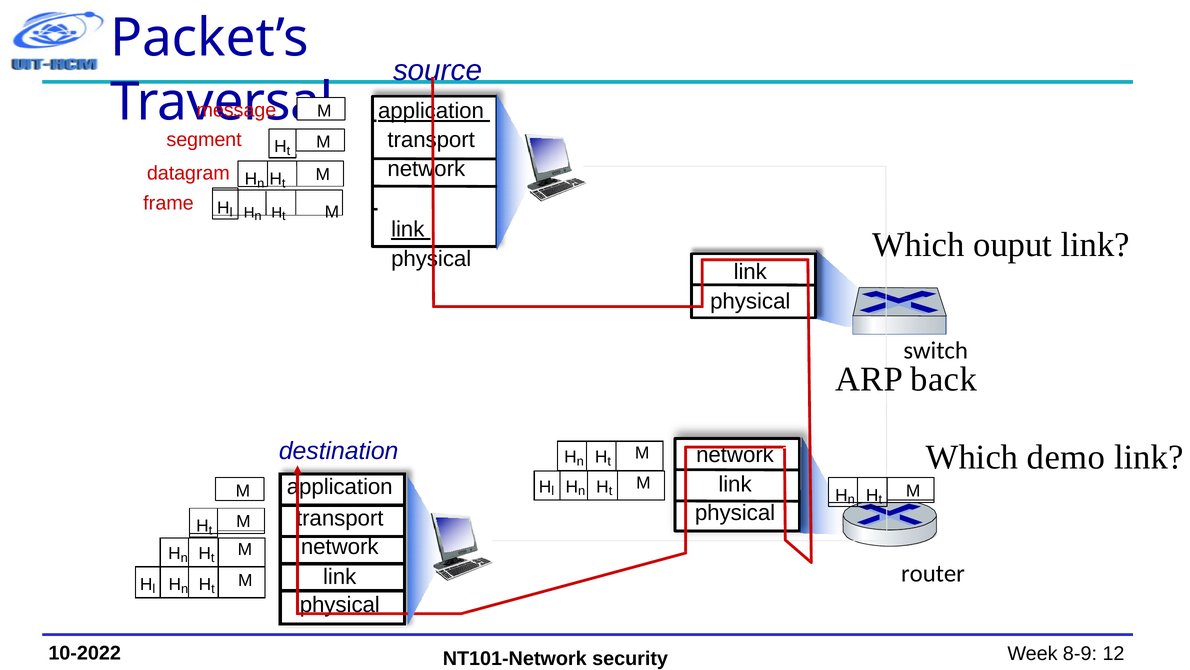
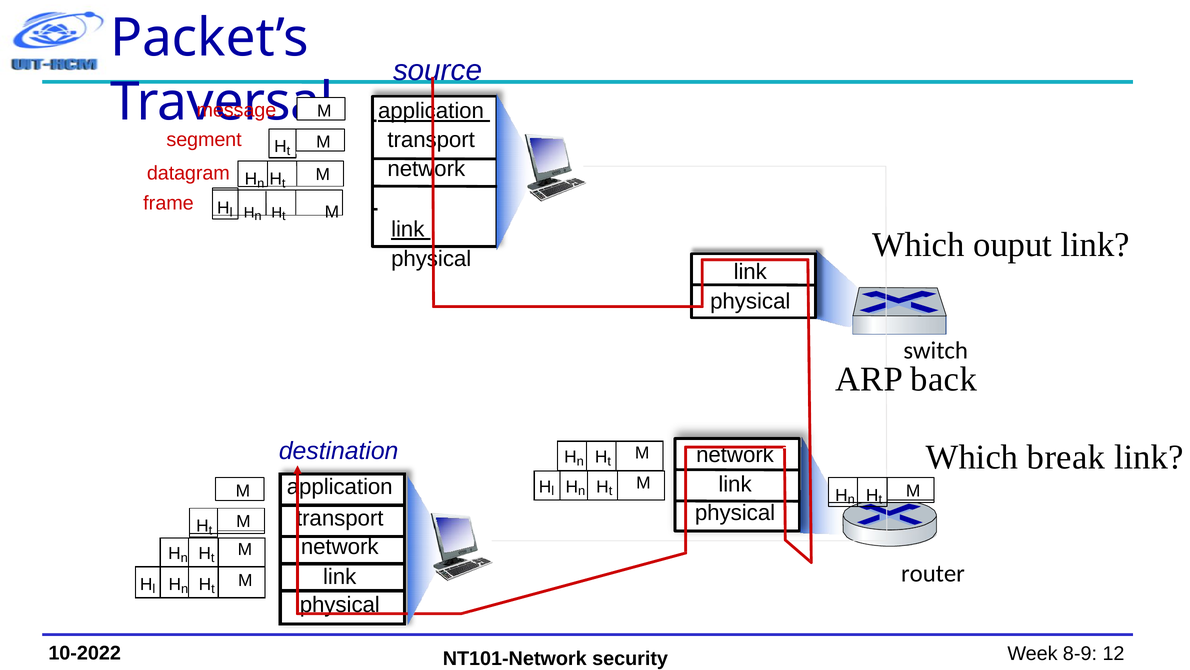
demo: demo -> break
